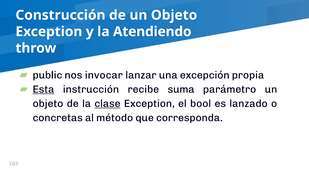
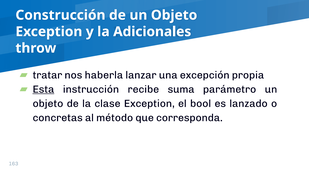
Atendiendo: Atendiendo -> Adicionales
public: public -> tratar
invocar: invocar -> haberla
clase underline: present -> none
